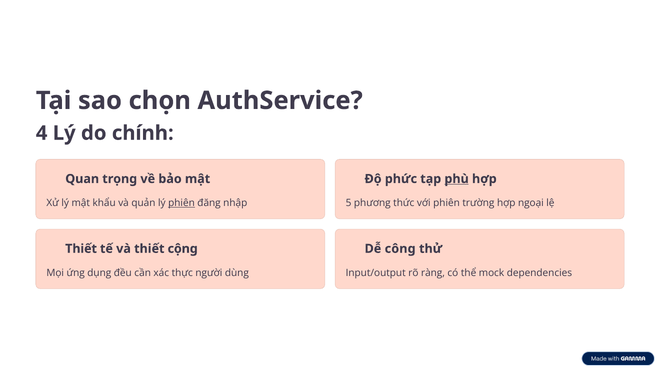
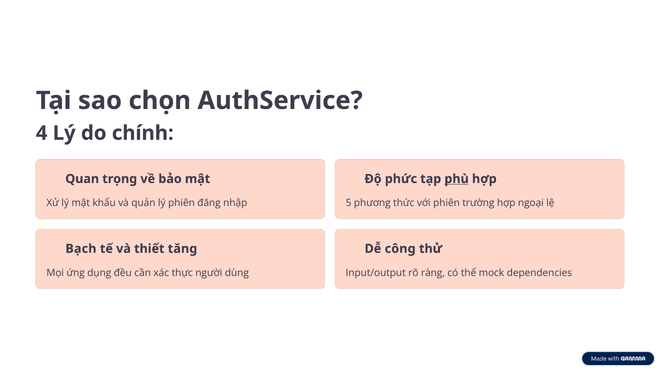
phiên at (181, 203) underline: present -> none
Thiết at (81, 249): Thiết -> Bạch
cộng: cộng -> tăng
